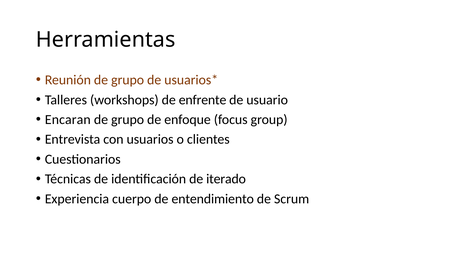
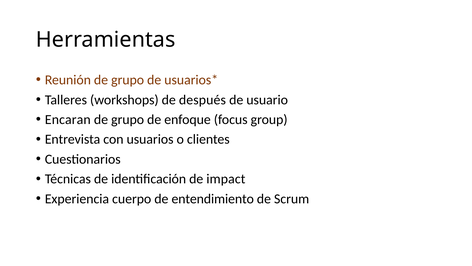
enfrente: enfrente -> después
iterado: iterado -> impact
